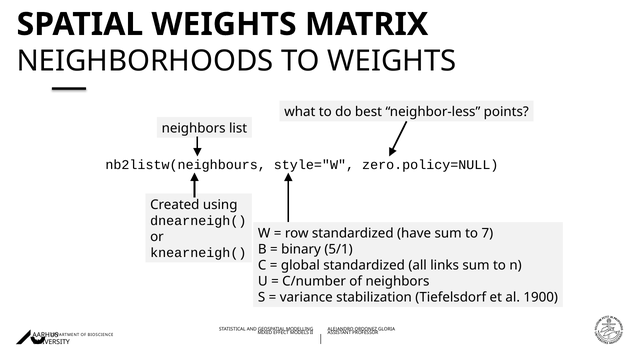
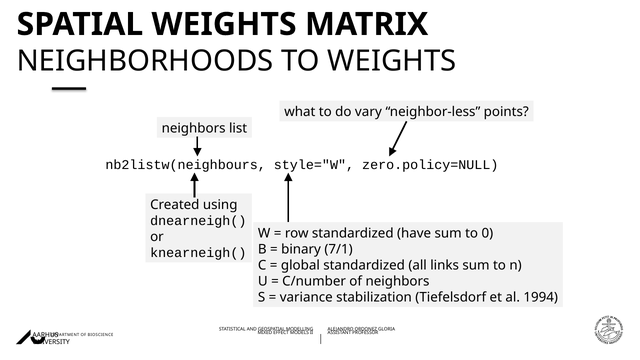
best: best -> vary
7: 7 -> 0
5/1: 5/1 -> 7/1
1900: 1900 -> 1994
